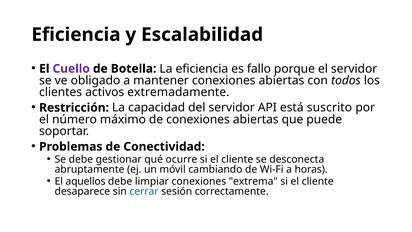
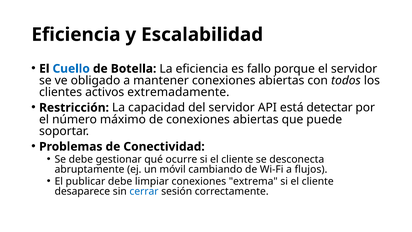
Cuello colour: purple -> blue
suscrito: suscrito -> detectar
horas: horas -> flujos
aquellos: aquellos -> publicar
